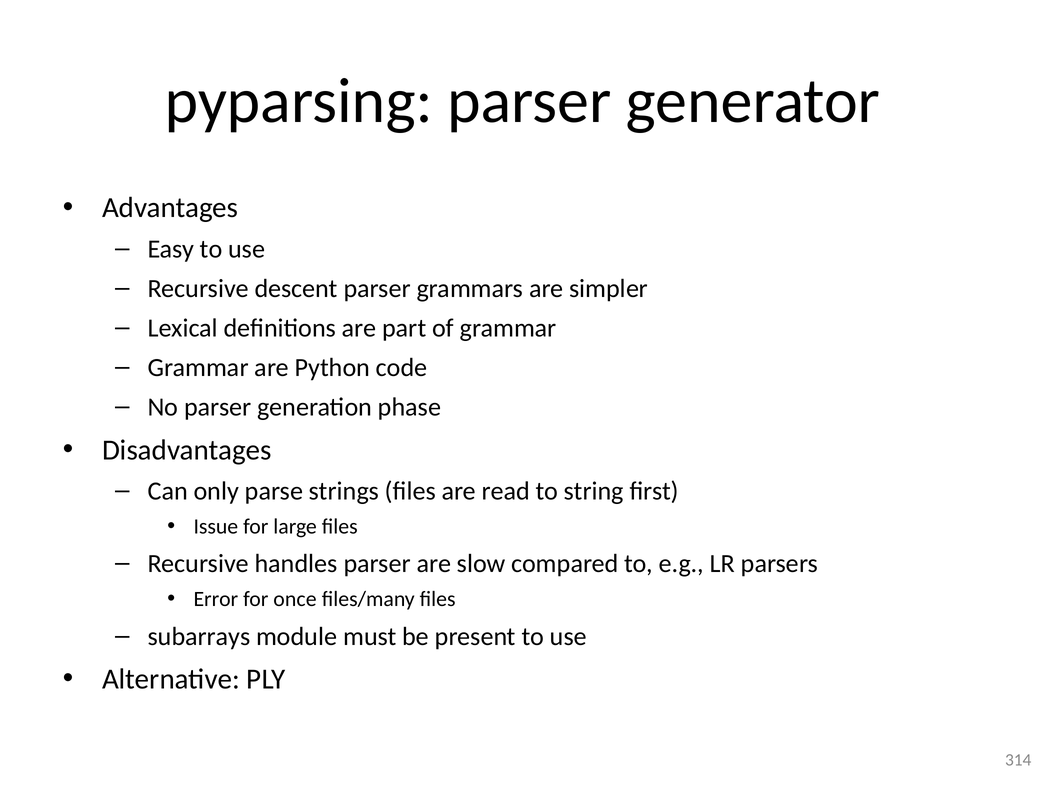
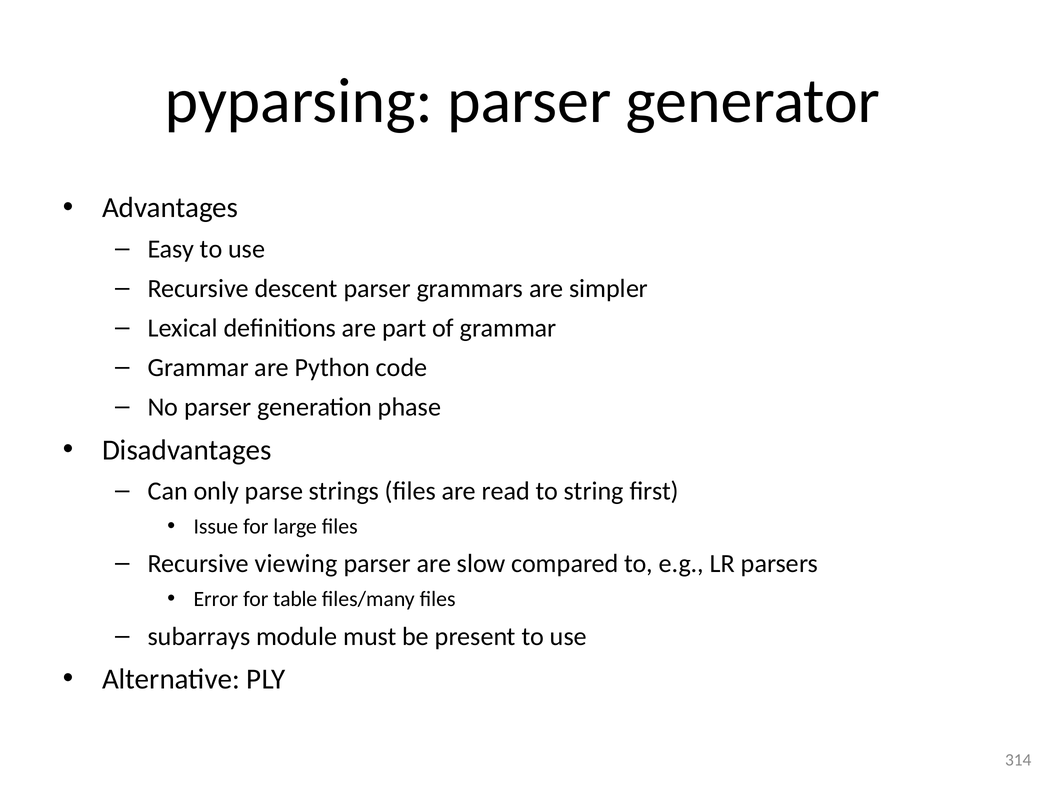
handles: handles -> viewing
once: once -> table
